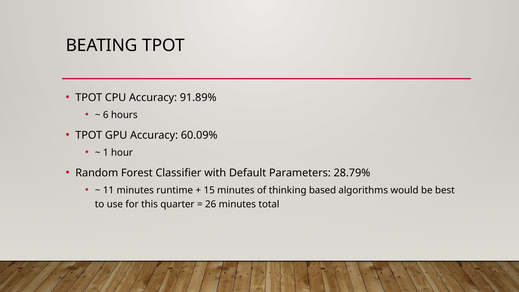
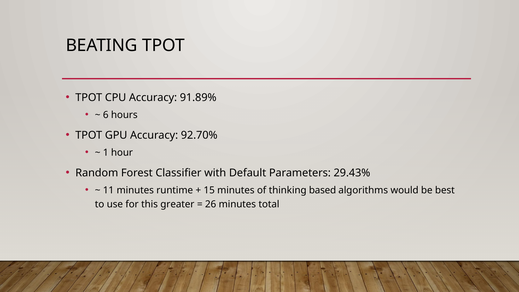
60.09%: 60.09% -> 92.70%
28.79%: 28.79% -> 29.43%
quarter: quarter -> greater
